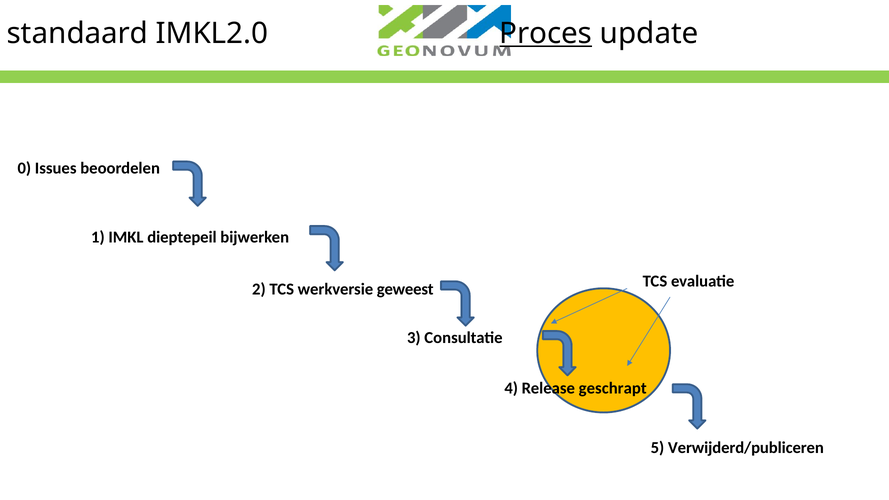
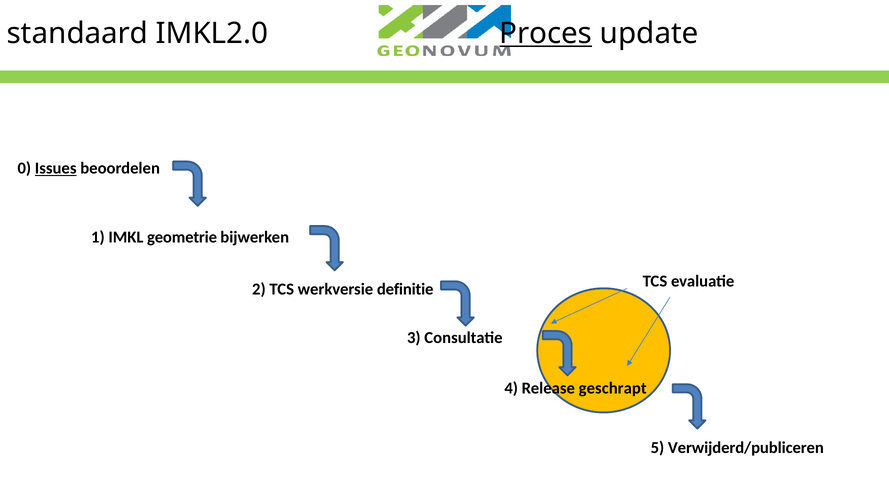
Issues underline: none -> present
dieptepeil: dieptepeil -> geometrie
geweest: geweest -> definitie
